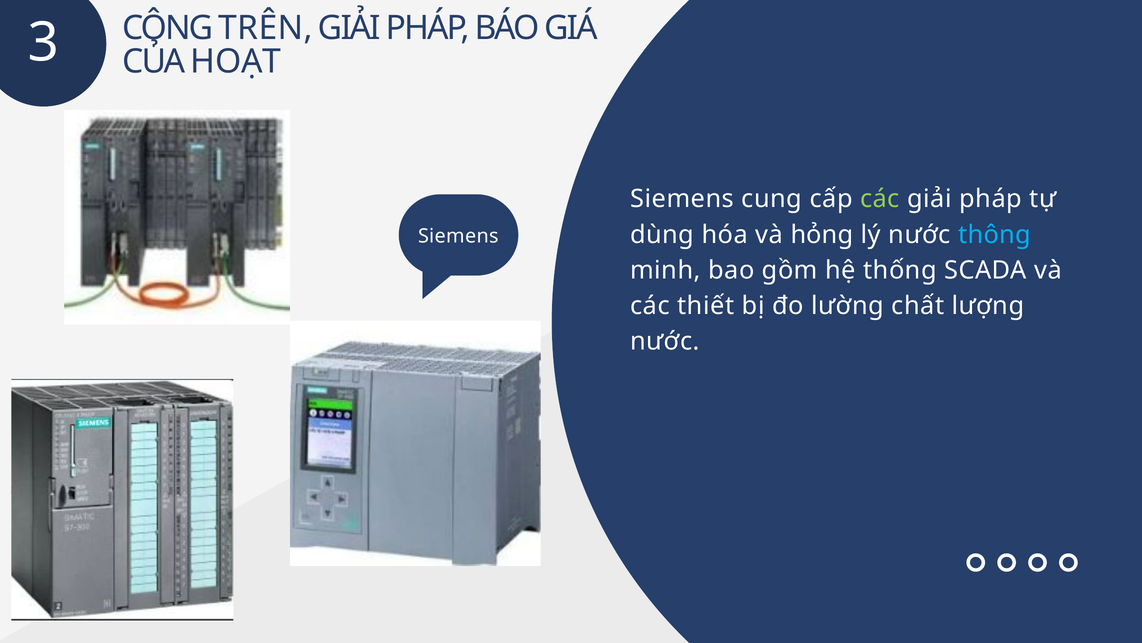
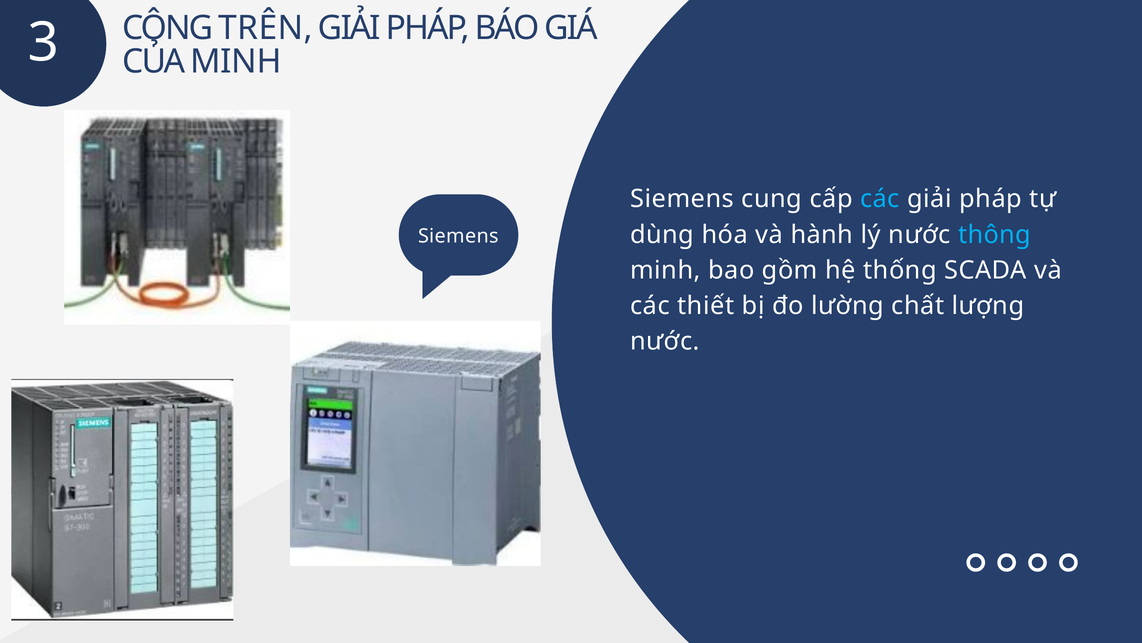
CỦA HOẠT: HOẠT -> MINH
các at (880, 199) colour: light green -> light blue
hỏng: hỏng -> hành
